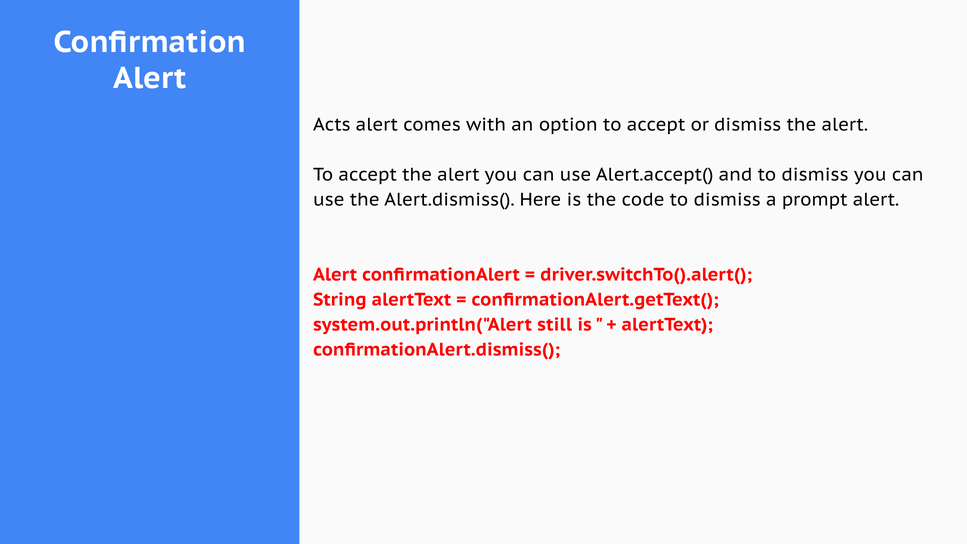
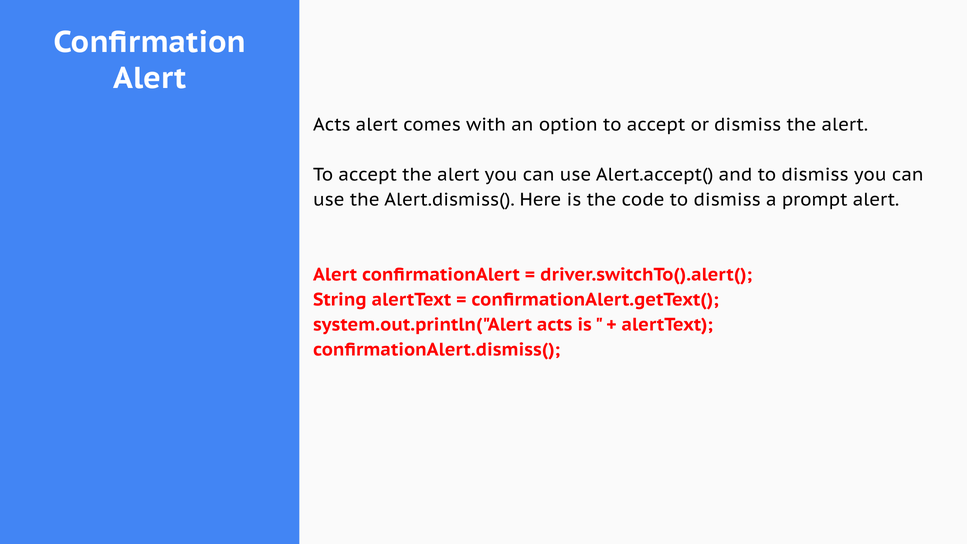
system.out.println("Alert still: still -> acts
